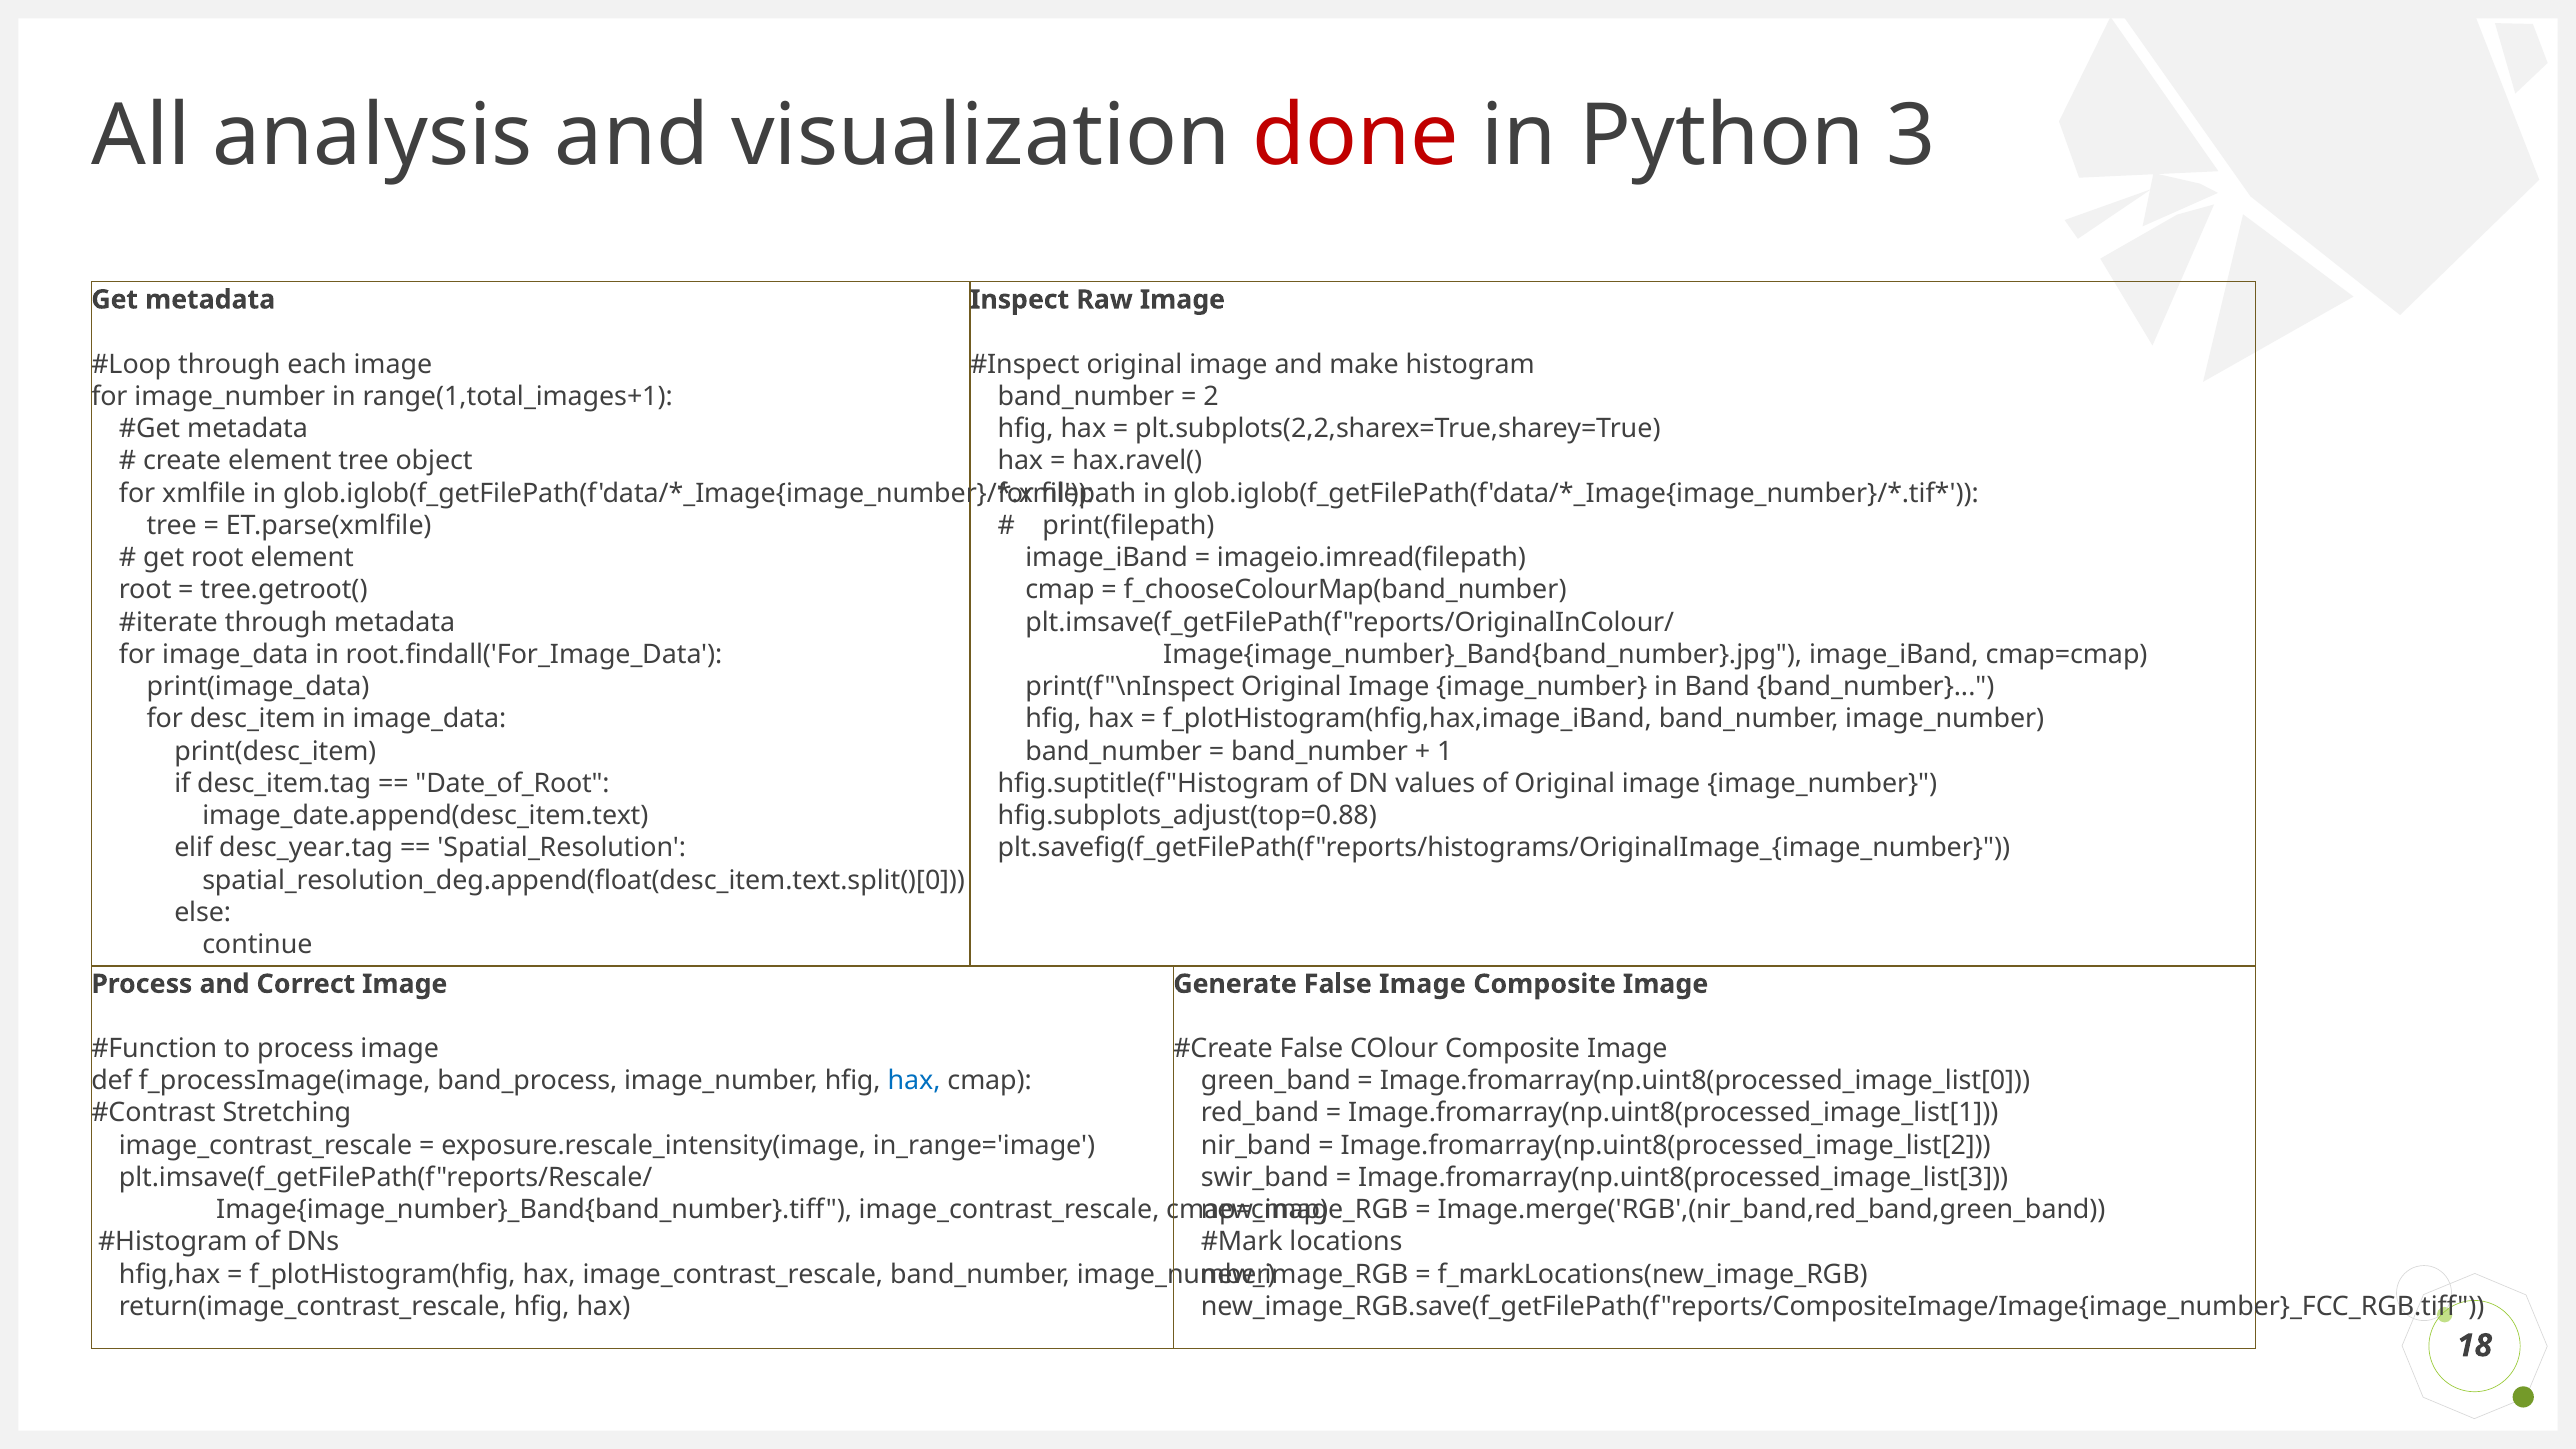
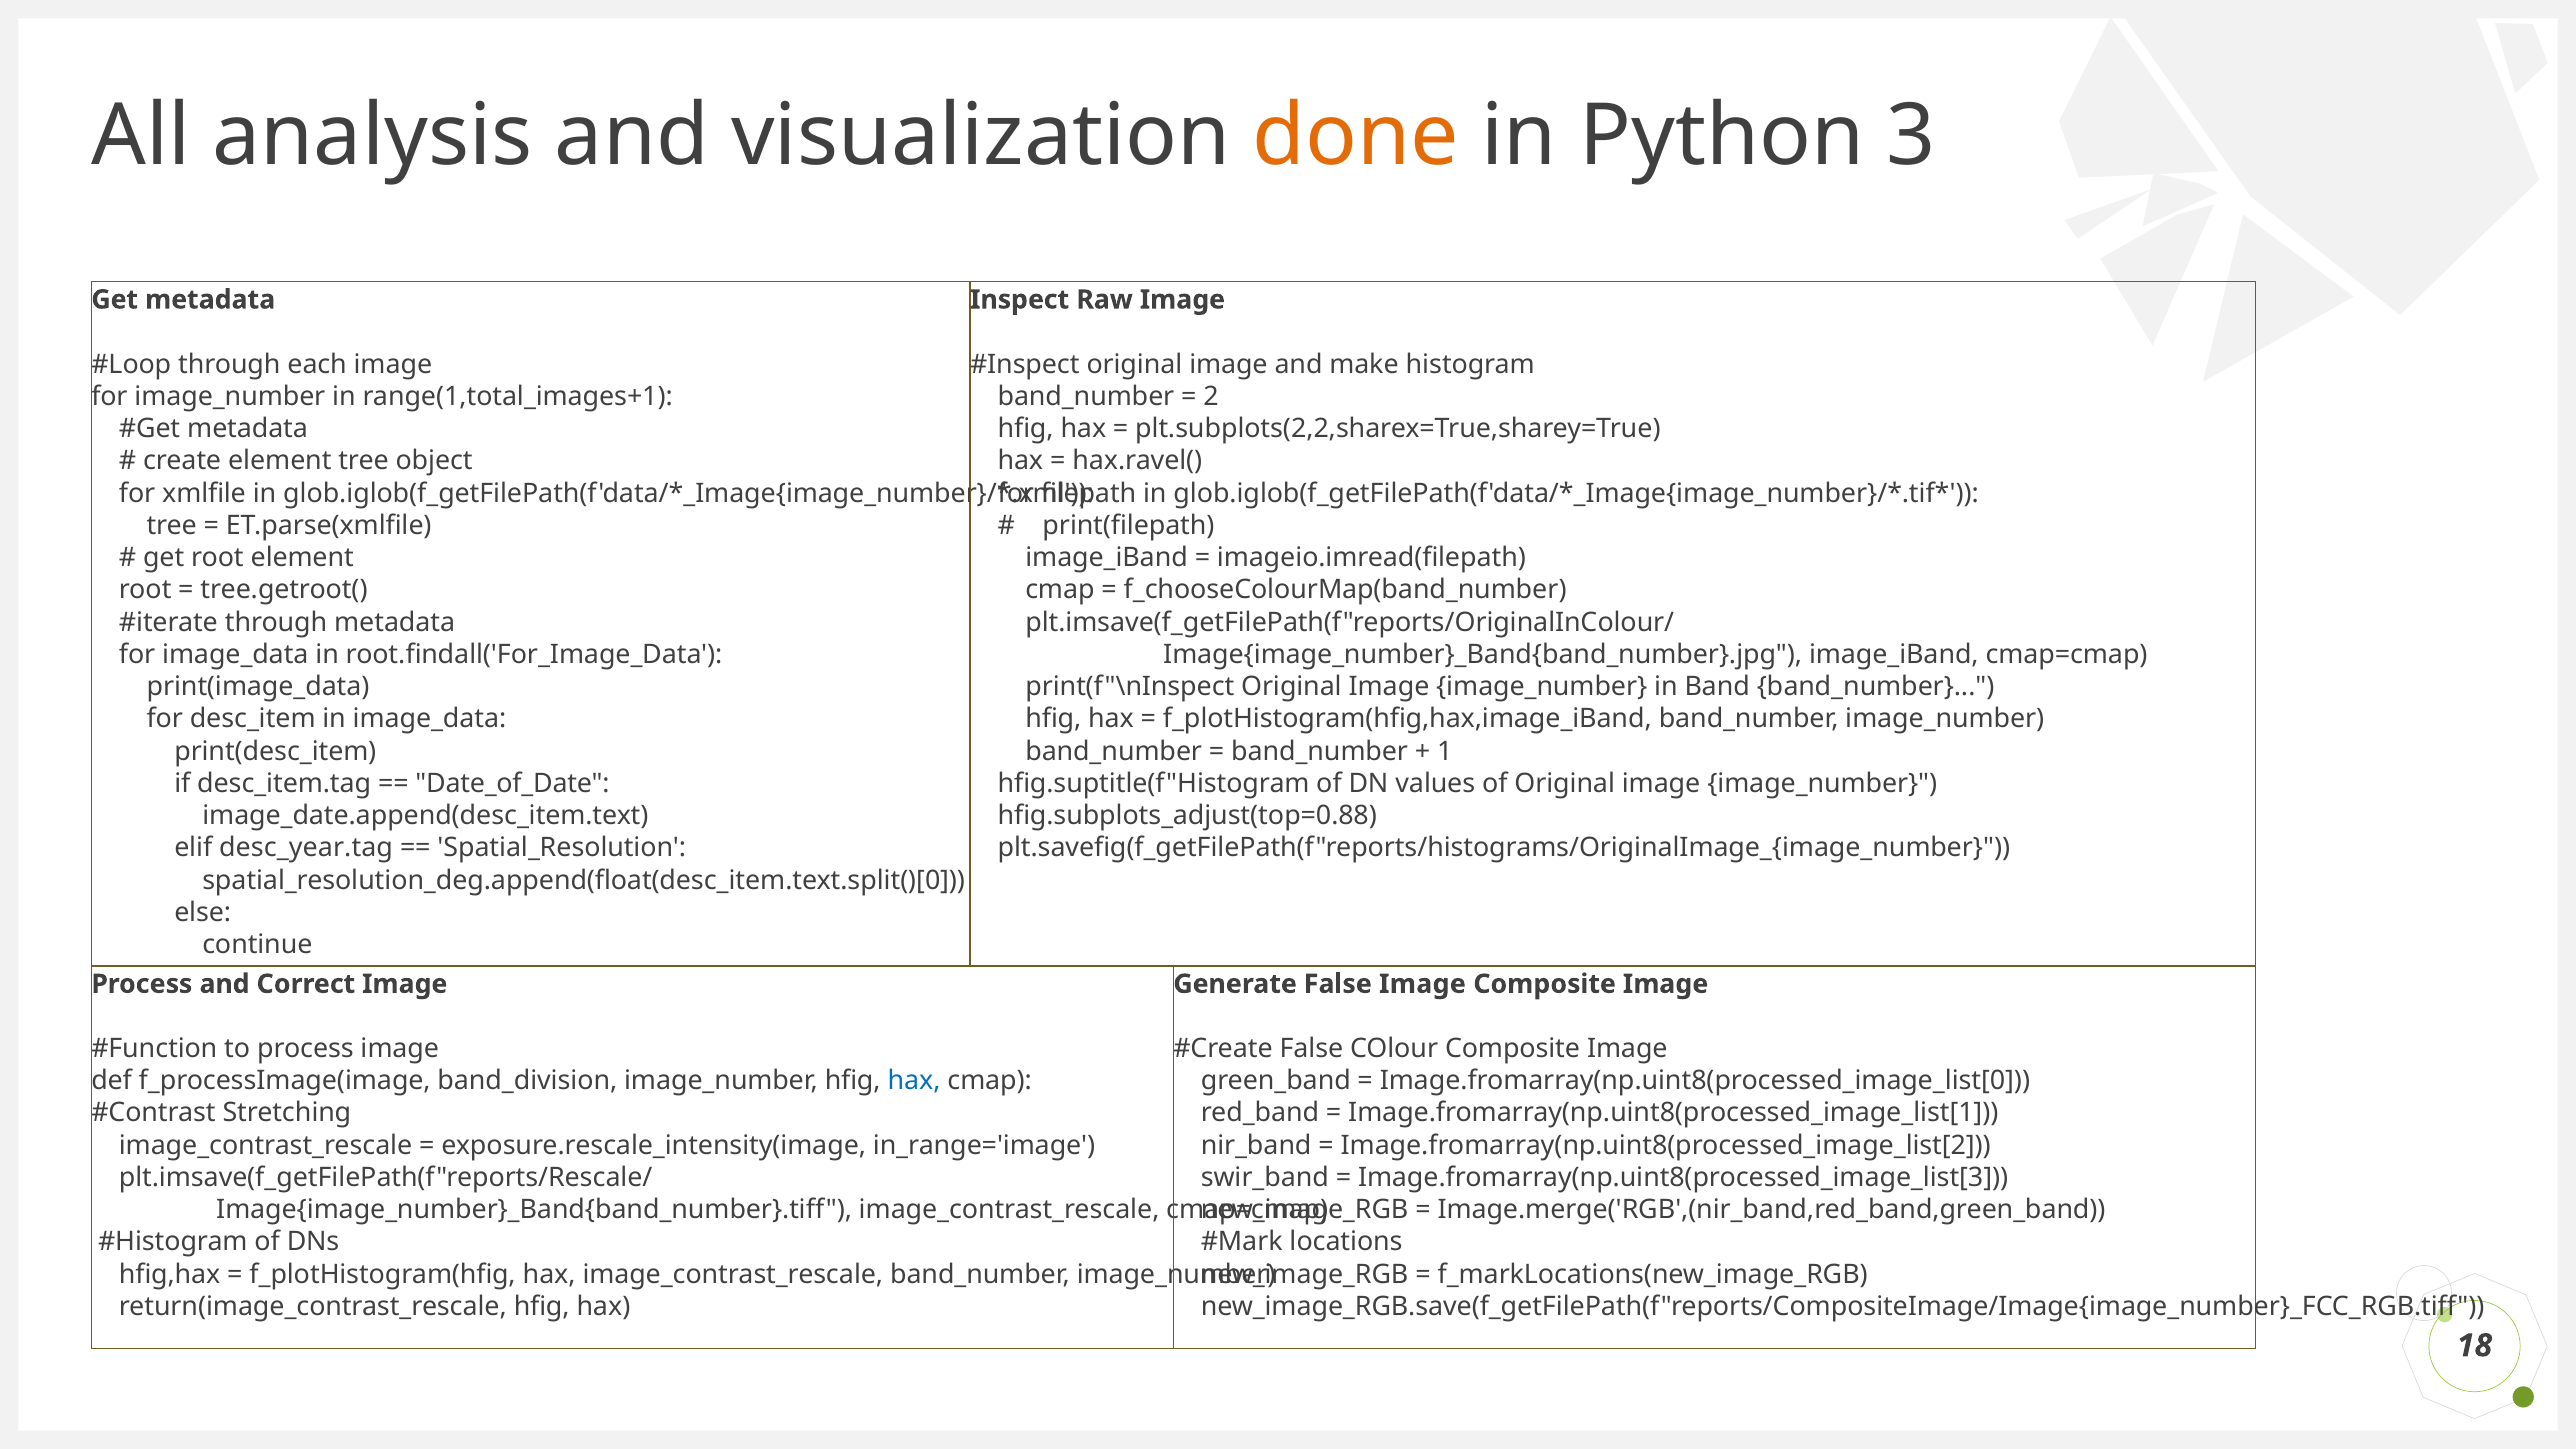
done colour: red -> orange
Date_of_Root: Date_of_Root -> Date_of_Date
band_process: band_process -> band_division
